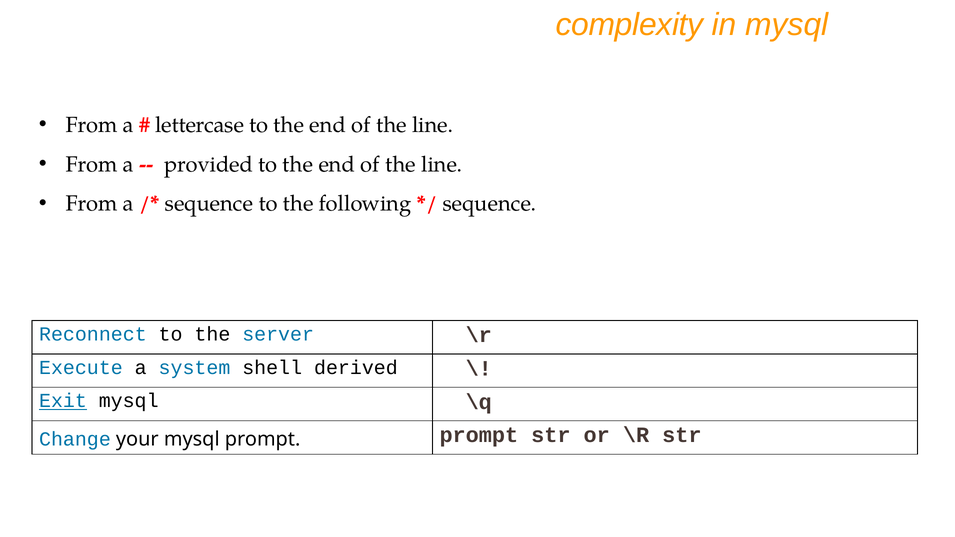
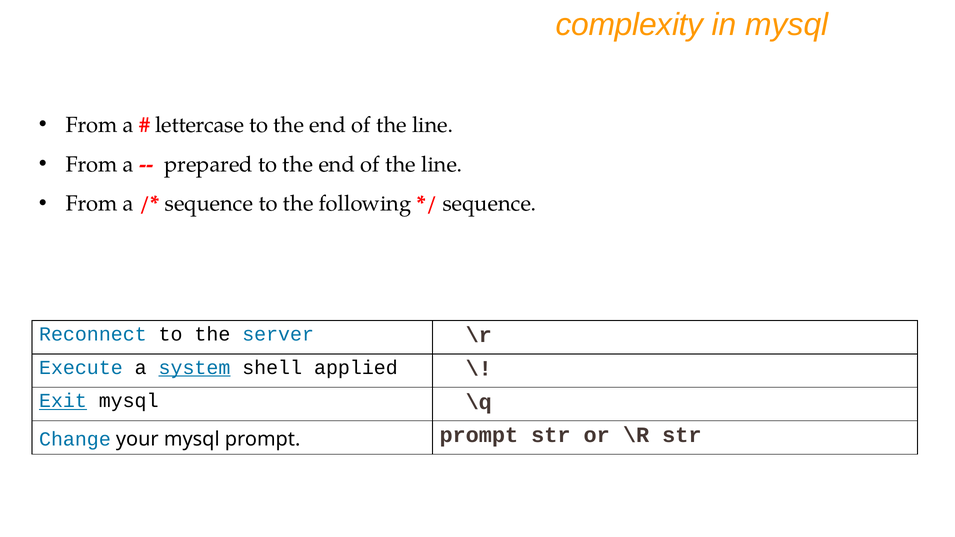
provided: provided -> prepared
system underline: none -> present
derived: derived -> applied
